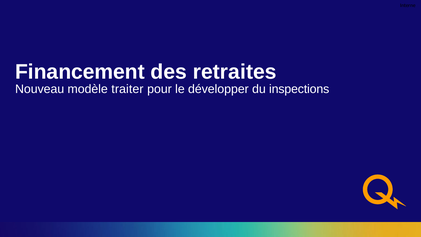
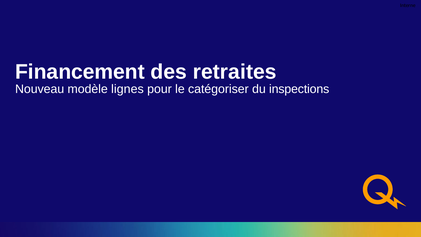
traiter: traiter -> lignes
développer: développer -> catégoriser
